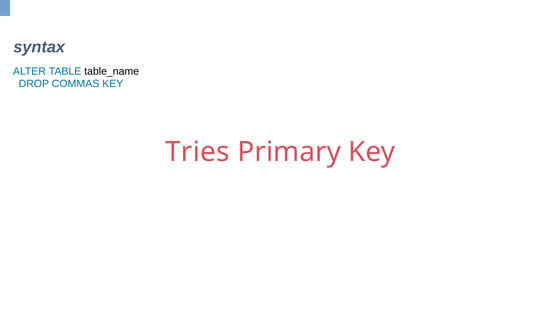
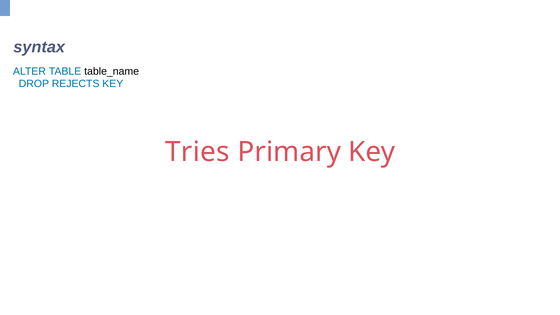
COMMAS: COMMAS -> REJECTS
